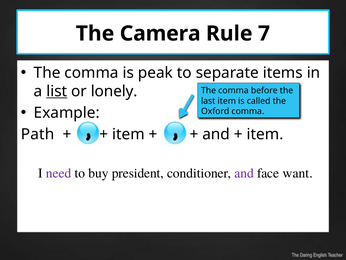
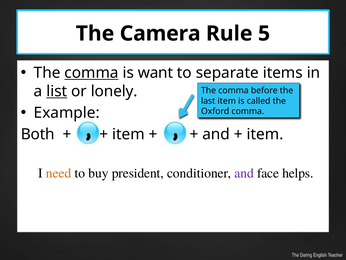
7: 7 -> 5
comma at (92, 73) underline: none -> present
peak: peak -> want
Path: Path -> Both
need colour: purple -> orange
want: want -> helps
